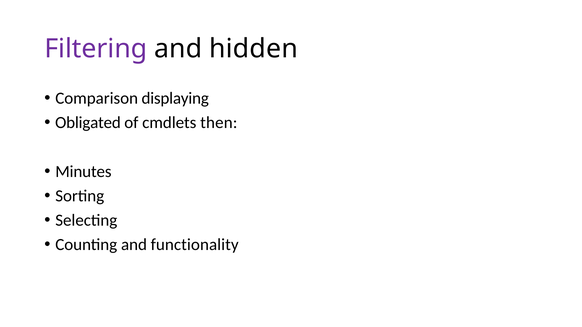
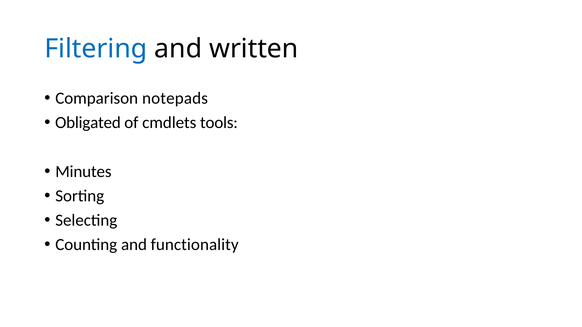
Filtering colour: purple -> blue
hidden: hidden -> written
displaying: displaying -> notepads
then: then -> tools
